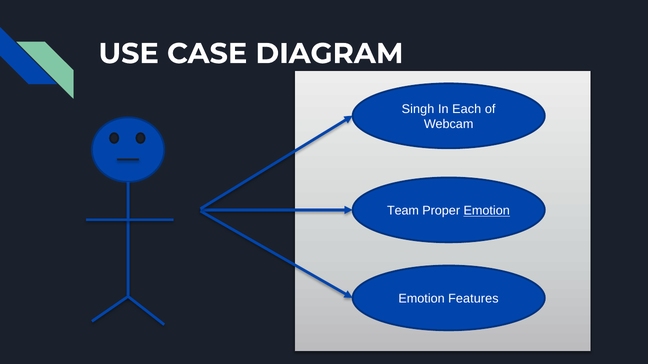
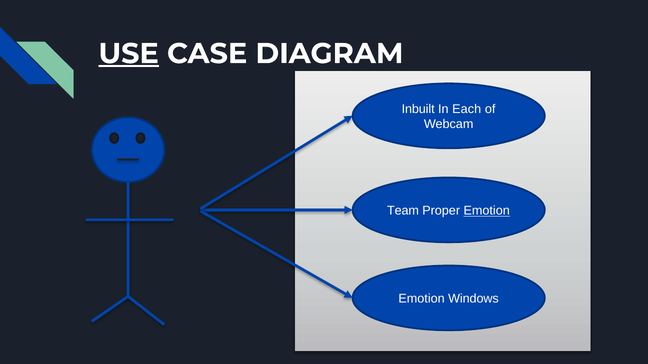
USE underline: none -> present
Singh: Singh -> Inbuilt
Features: Features -> Windows
